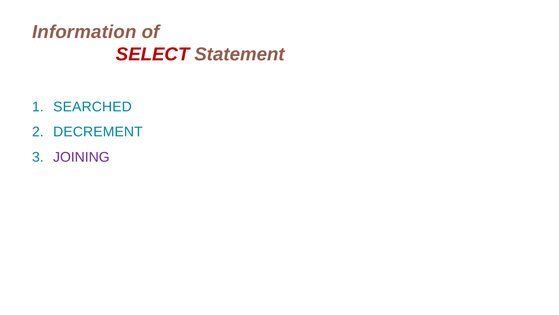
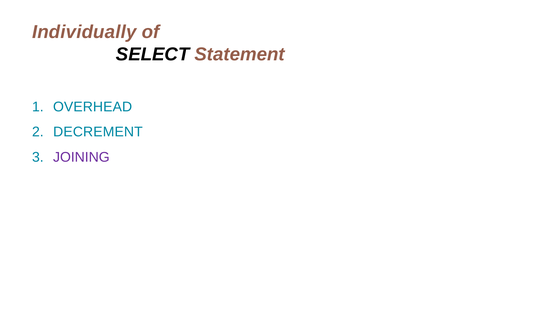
Information: Information -> Individually
SELECT colour: red -> black
SEARCHED: SEARCHED -> OVERHEAD
